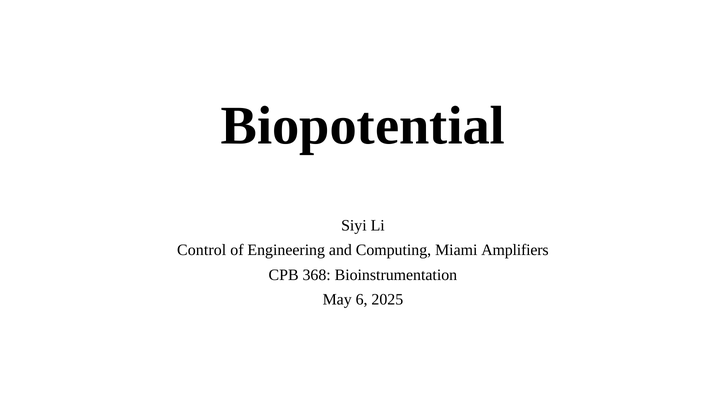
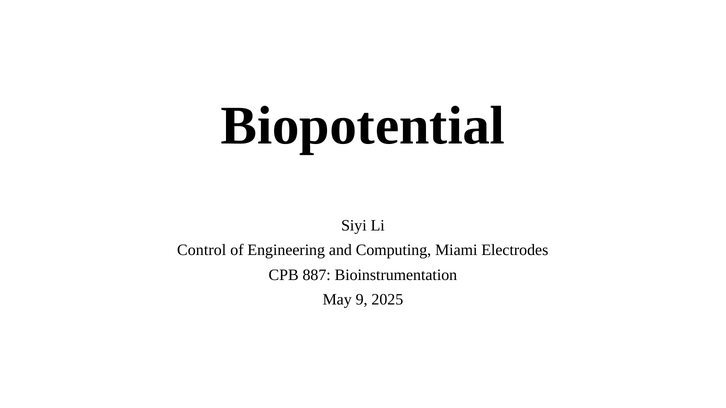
Amplifiers: Amplifiers -> Electrodes
368: 368 -> 887
6: 6 -> 9
